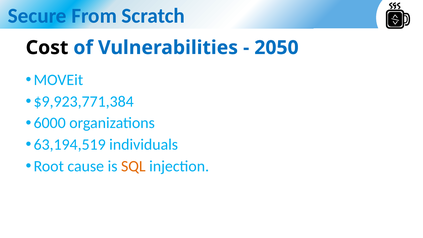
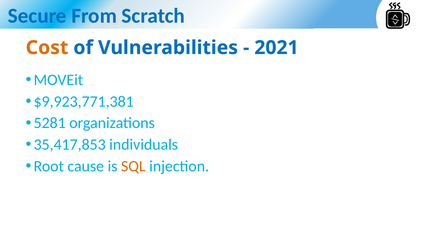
Cost colour: black -> orange
2050: 2050 -> 2021
$9,923,771,384: $9,923,771,384 -> $9,923,771,381
6000: 6000 -> 5281
63,194,519: 63,194,519 -> 35,417,853
